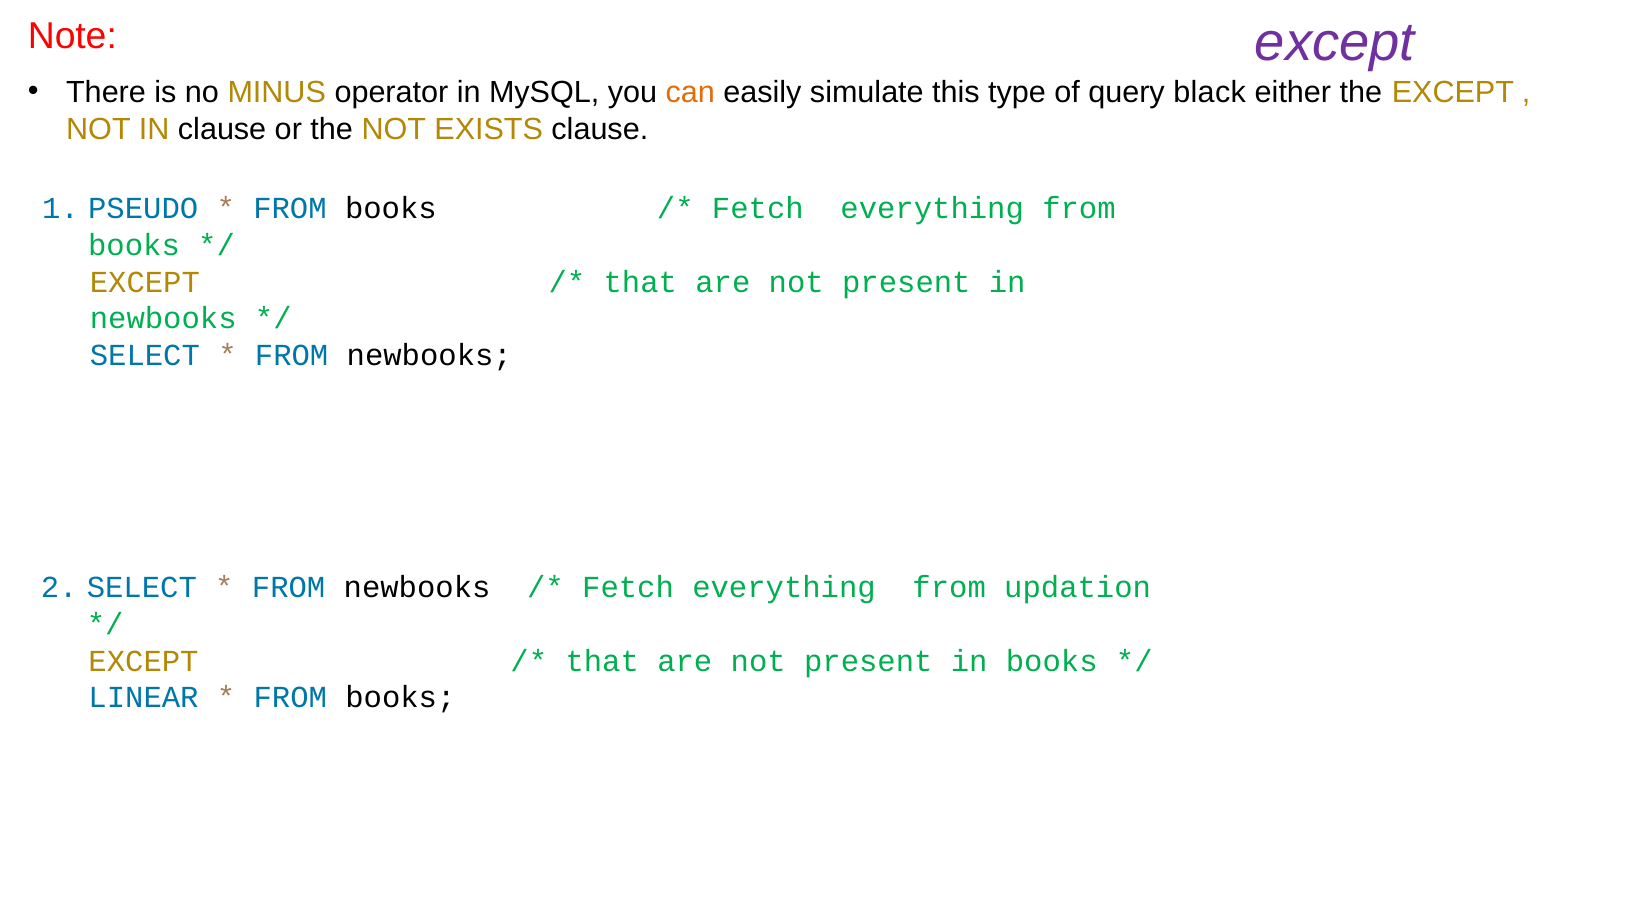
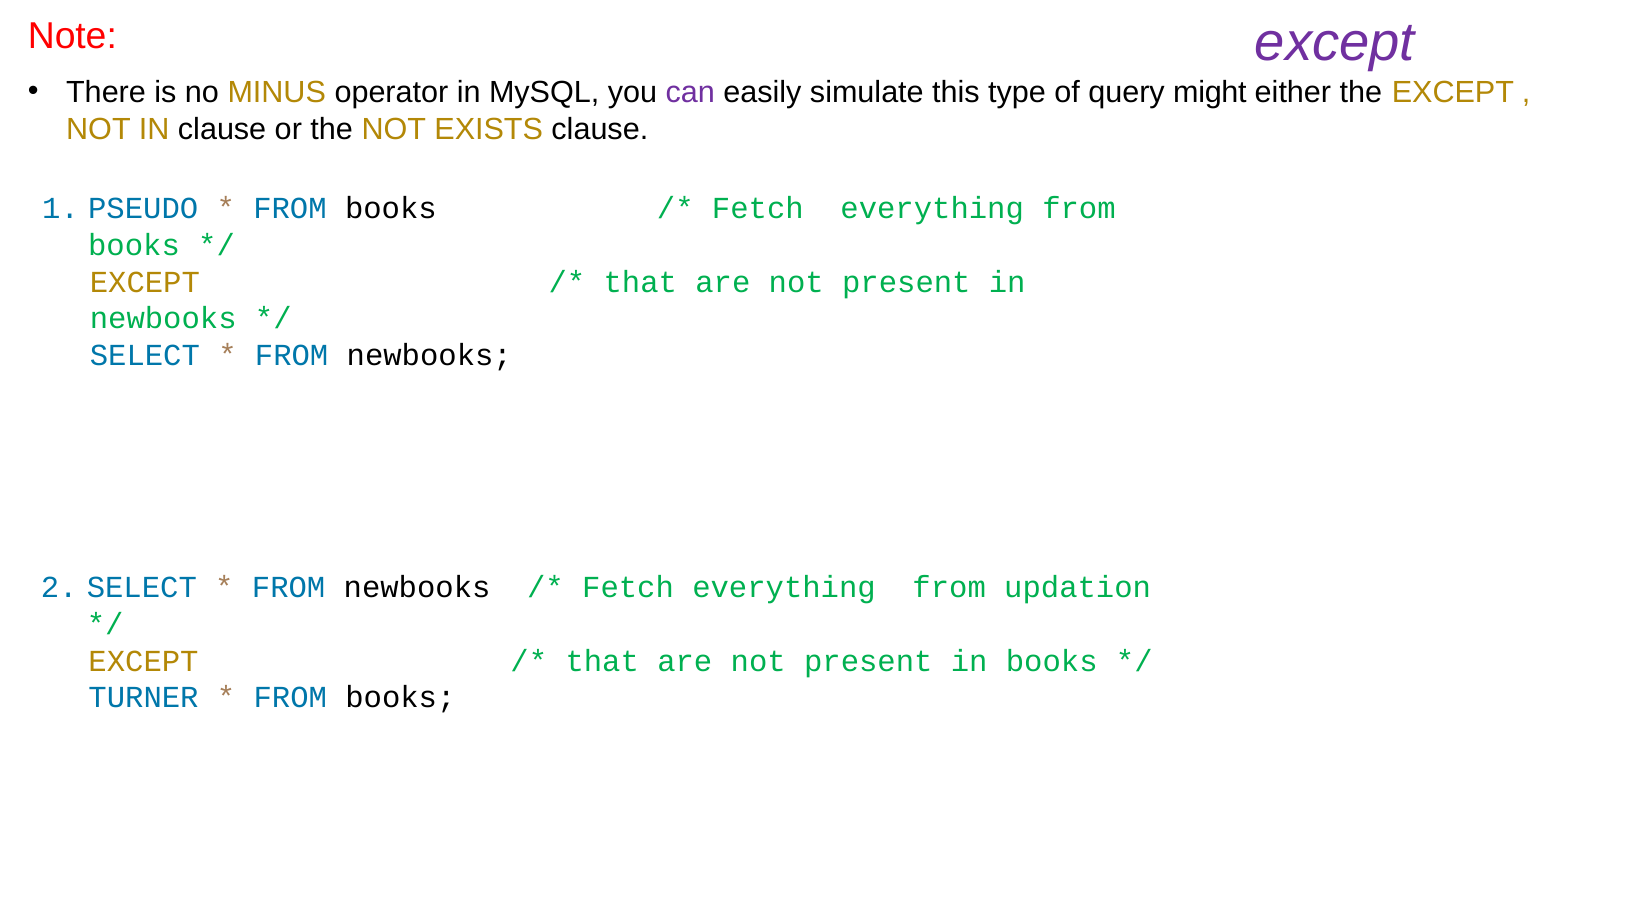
can colour: orange -> purple
black: black -> might
LINEAR: LINEAR -> TURNER
